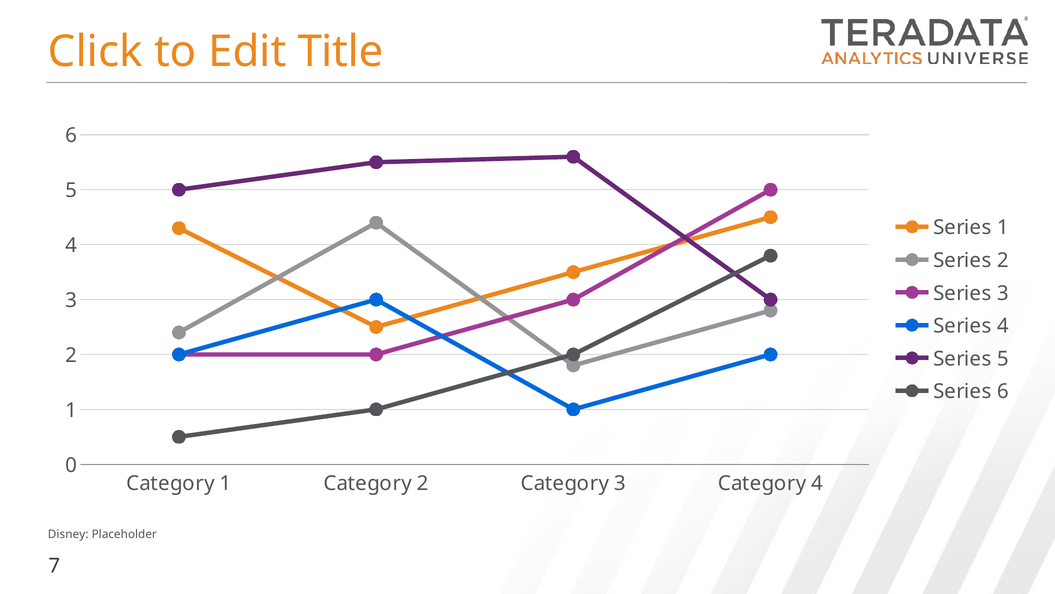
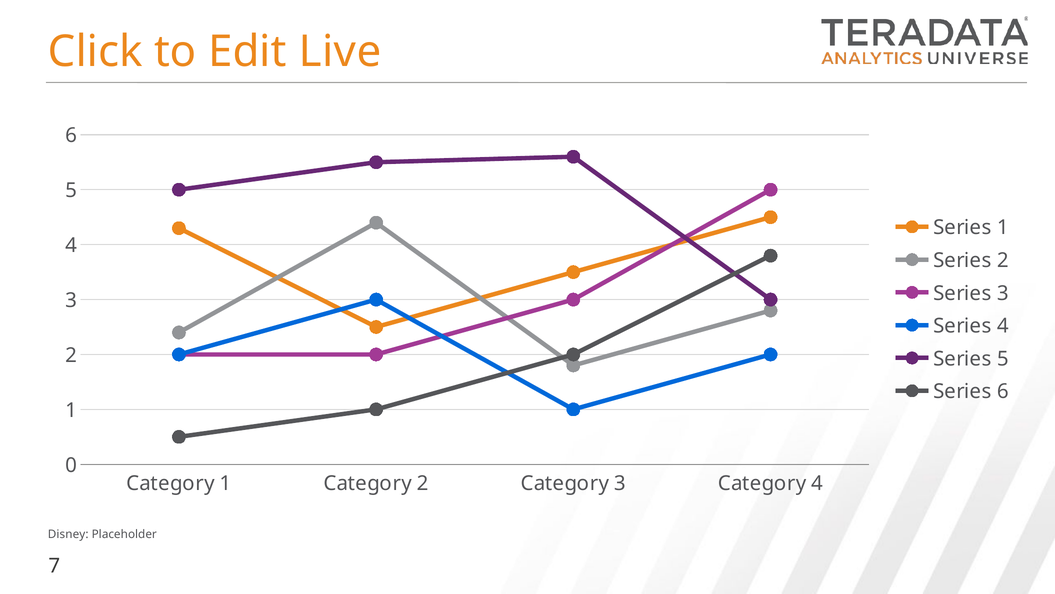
Title: Title -> Live
